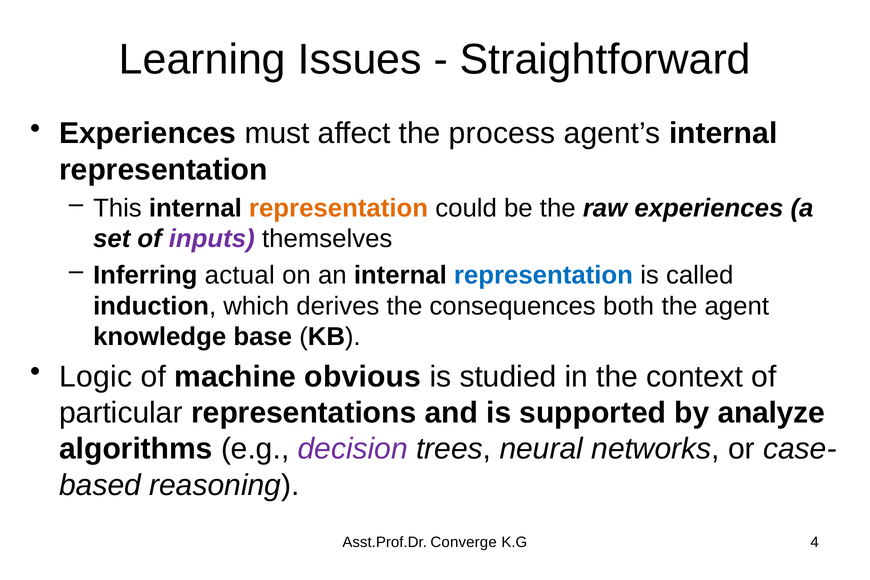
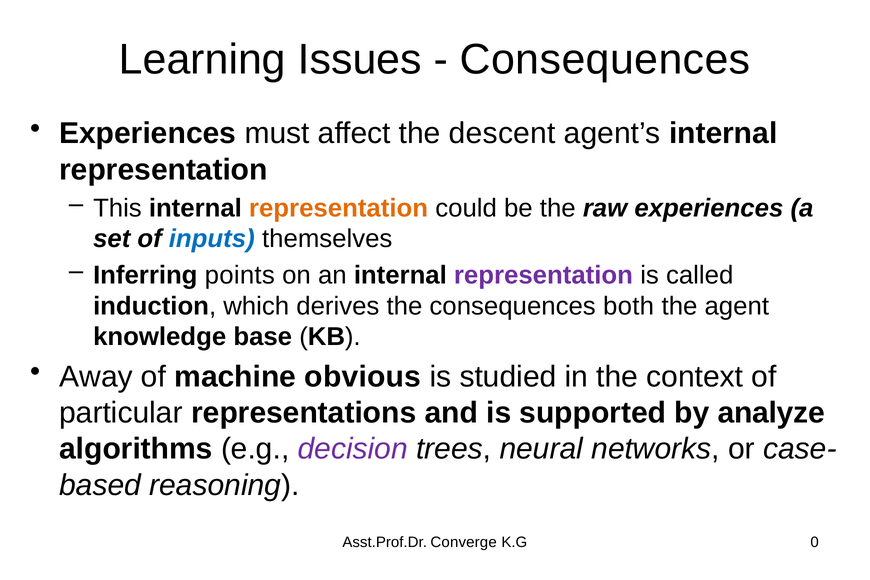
Straightforward at (605, 60): Straightforward -> Consequences
process: process -> descent
inputs colour: purple -> blue
actual: actual -> points
representation at (543, 275) colour: blue -> purple
Logic: Logic -> Away
4: 4 -> 0
